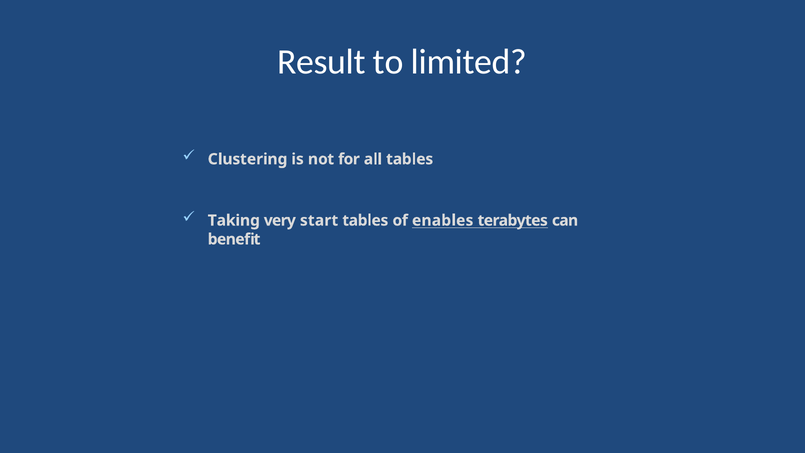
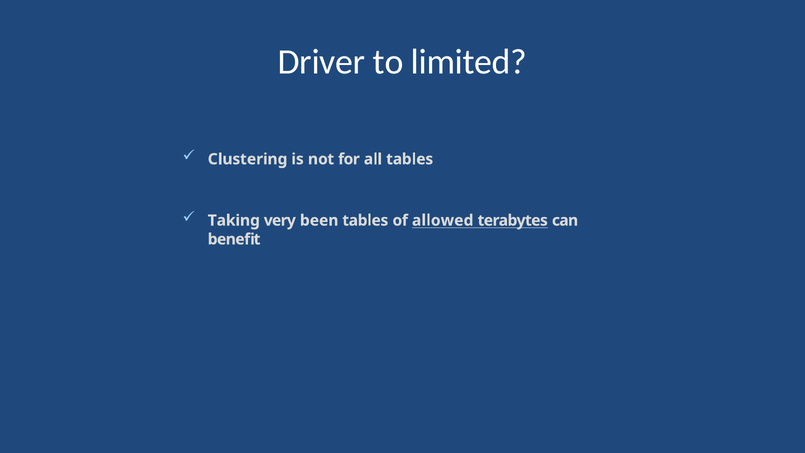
Result: Result -> Driver
start: start -> been
enables: enables -> allowed
